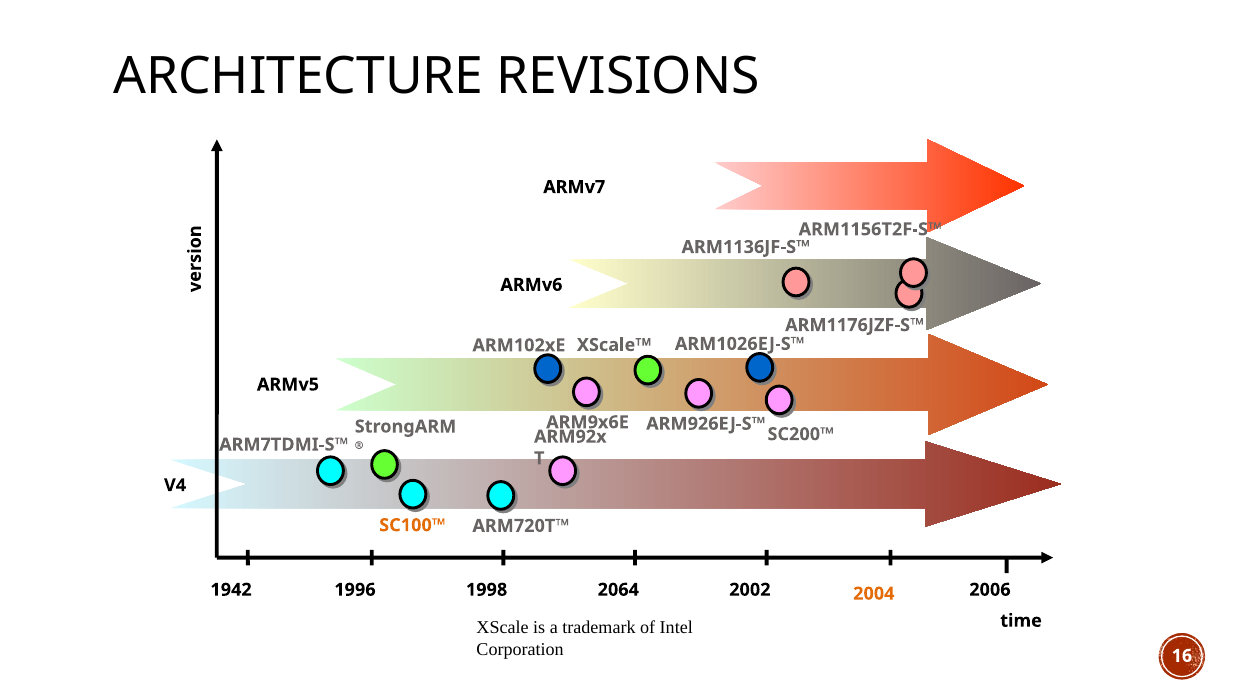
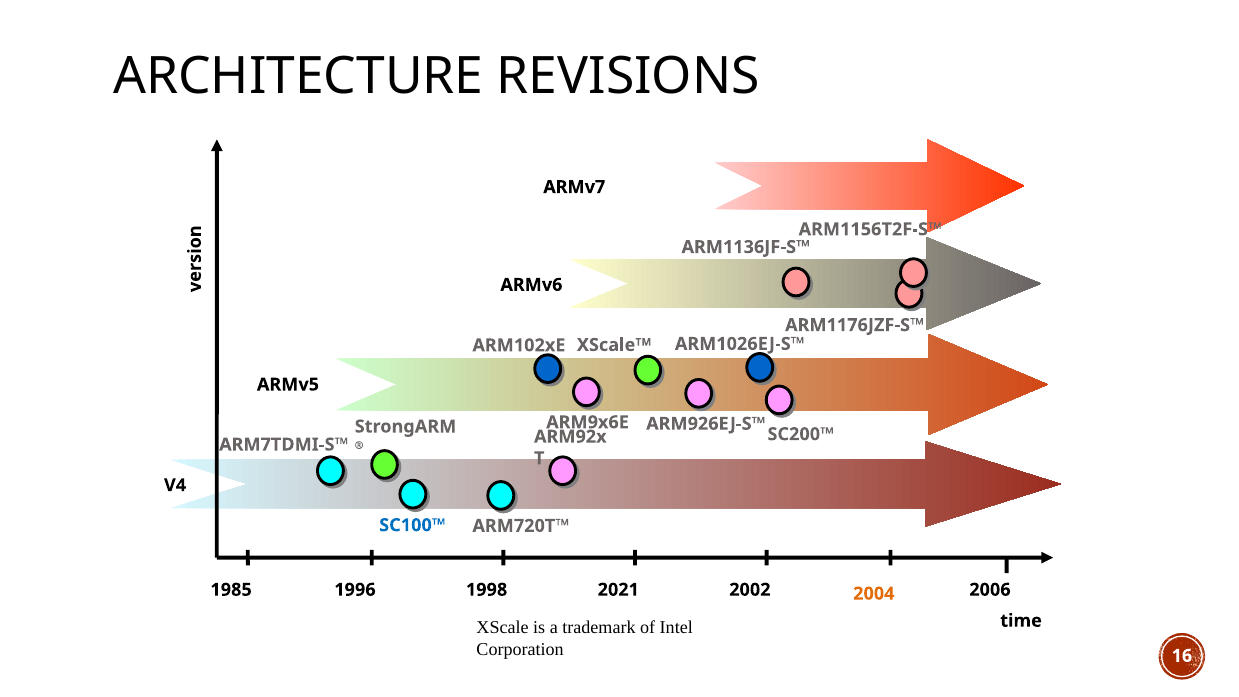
SC100™ colour: orange -> blue
1942: 1942 -> 1985
2064: 2064 -> 2021
